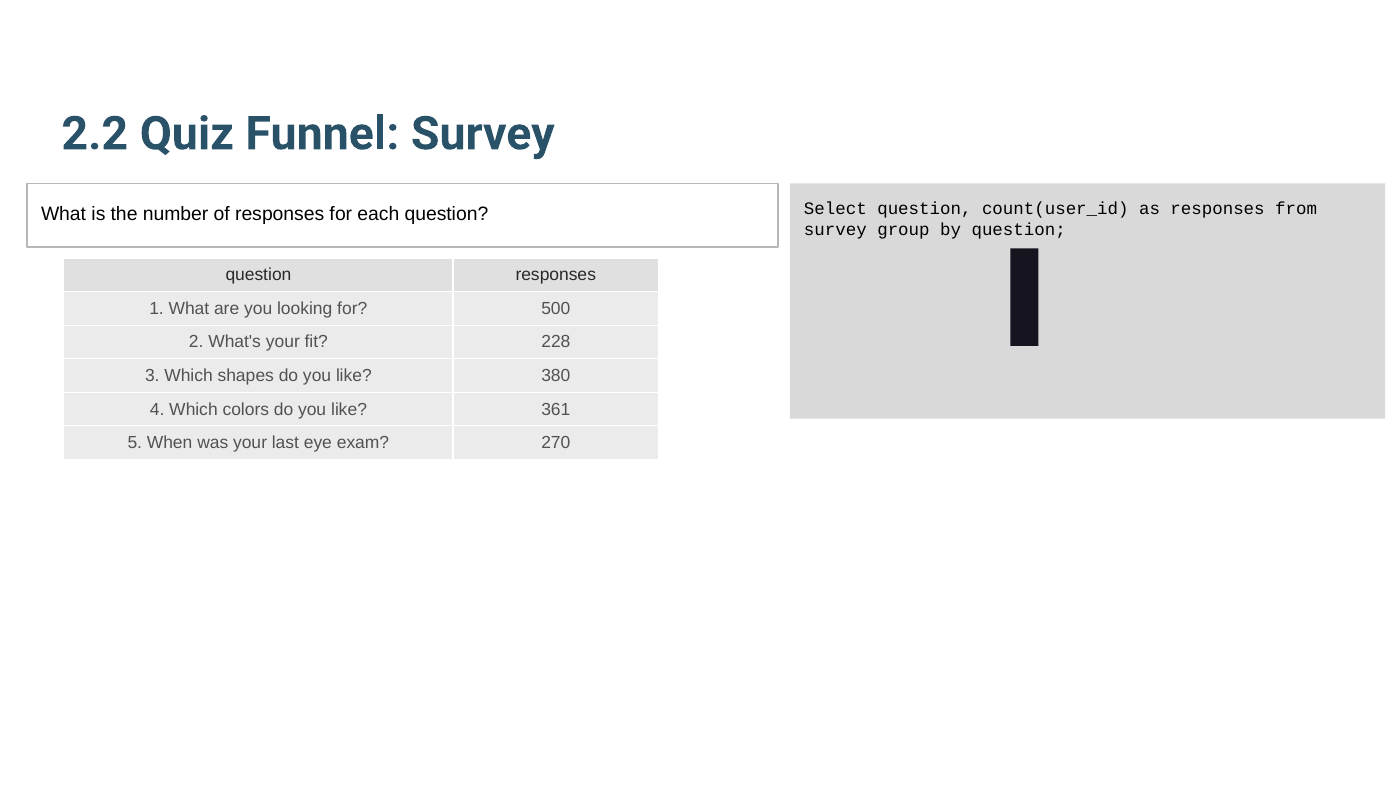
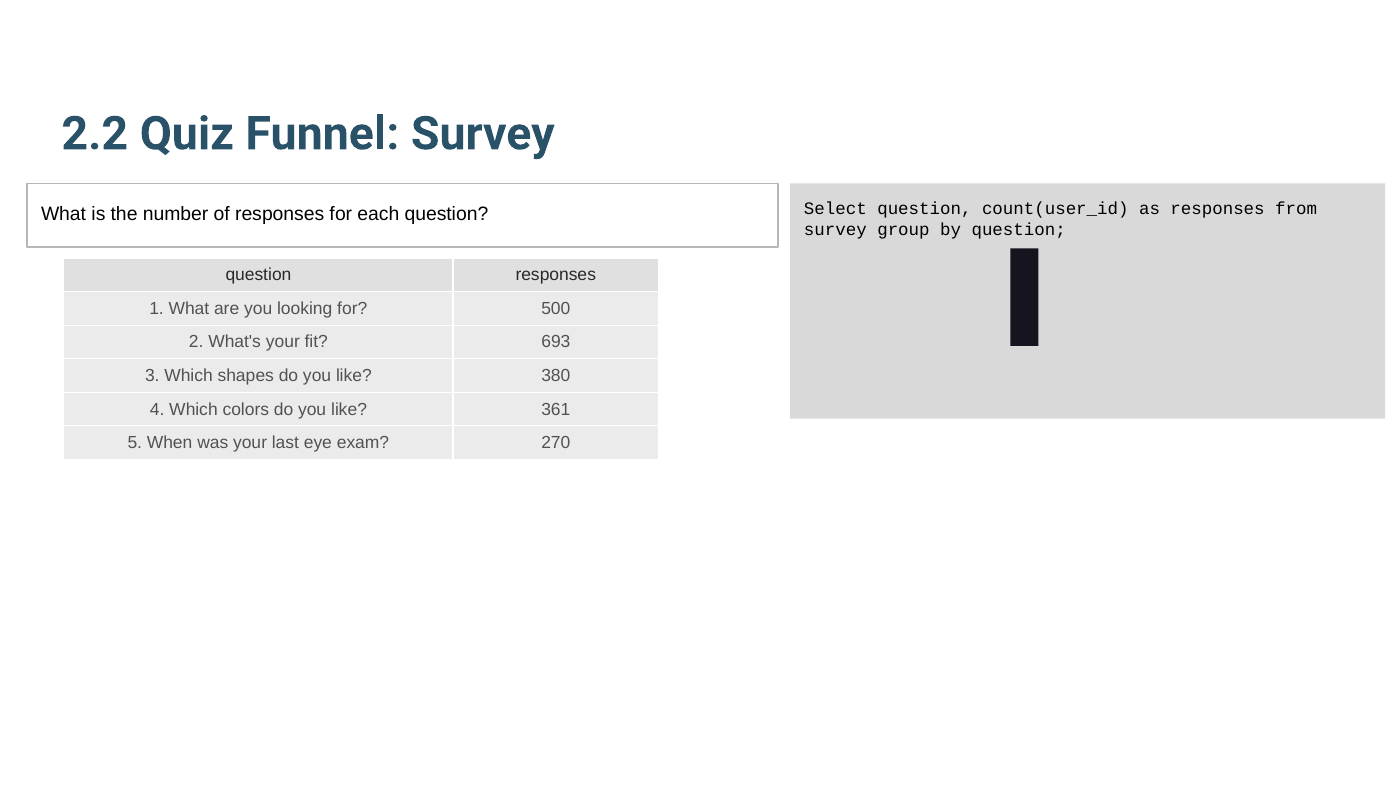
228: 228 -> 693
